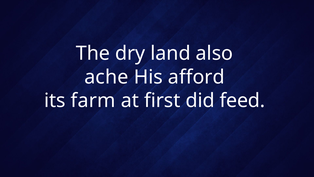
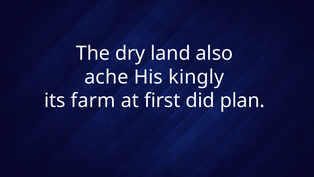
afford: afford -> kingly
feed: feed -> plan
